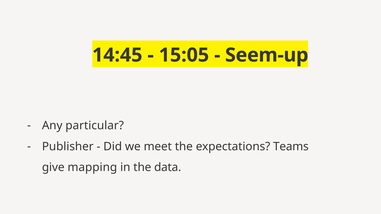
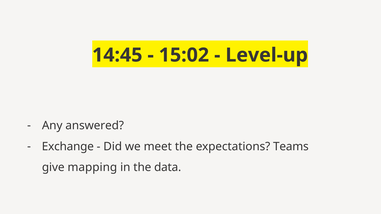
15:05: 15:05 -> 15:02
Seem-up: Seem-up -> Level-up
particular: particular -> answered
Publisher: Publisher -> Exchange
